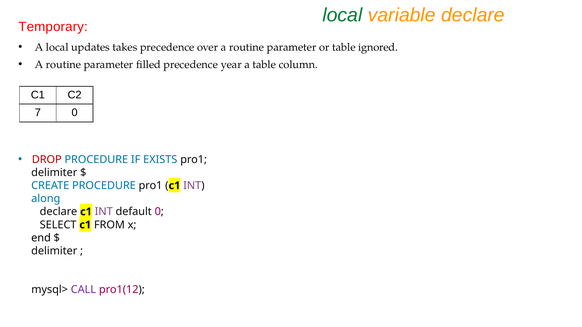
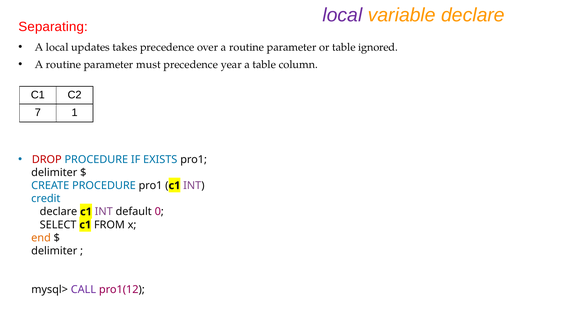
local at (342, 15) colour: green -> purple
Temporary: Temporary -> Separating
filled: filled -> must
7 0: 0 -> 1
along: along -> credit
end colour: black -> orange
